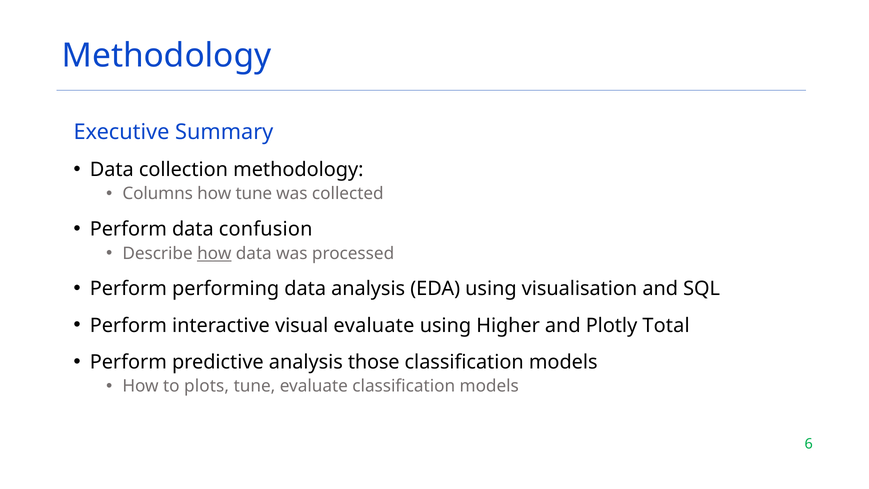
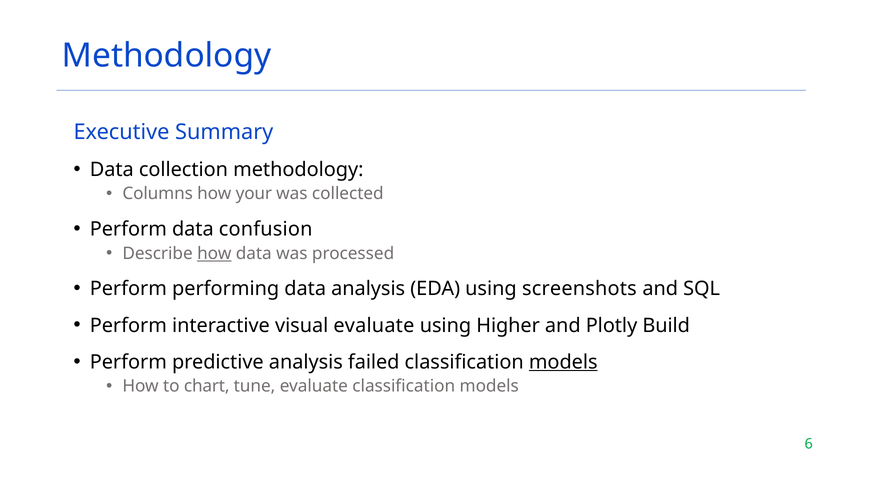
how tune: tune -> your
visualisation: visualisation -> screenshots
Total: Total -> Build
those: those -> failed
models at (563, 362) underline: none -> present
plots: plots -> chart
